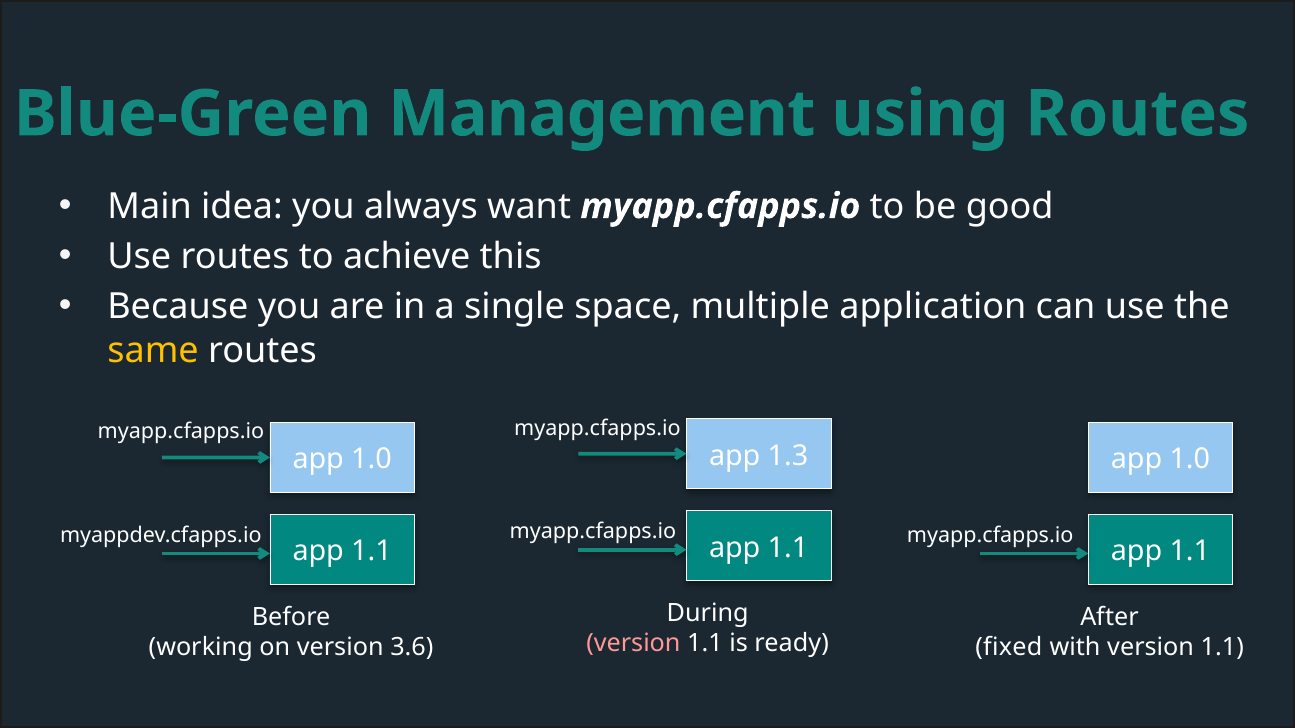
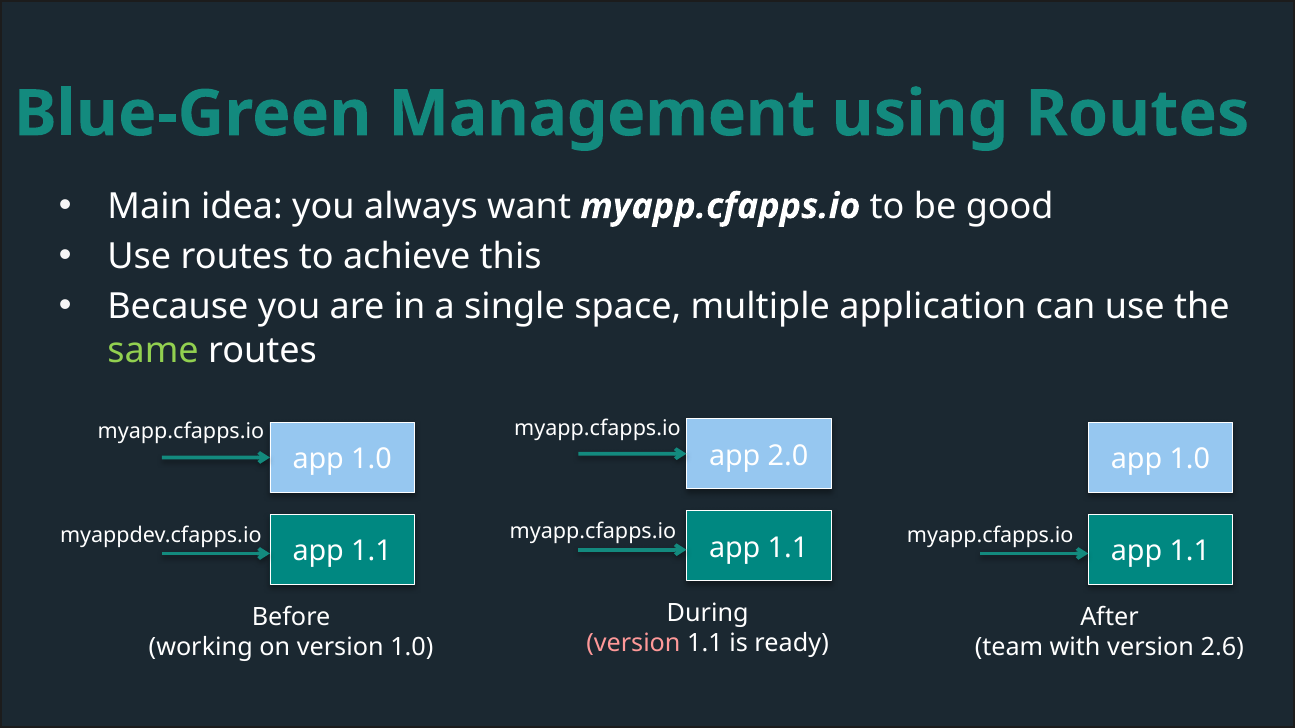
same colour: yellow -> light green
1.3: 1.3 -> 2.0
version 3.6: 3.6 -> 1.0
fixed: fixed -> team
with version 1.1: 1.1 -> 2.6
